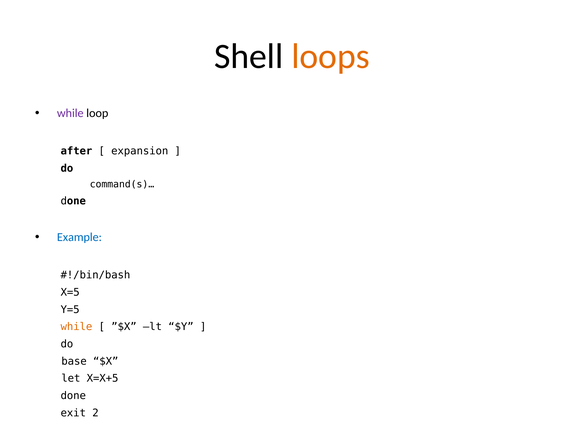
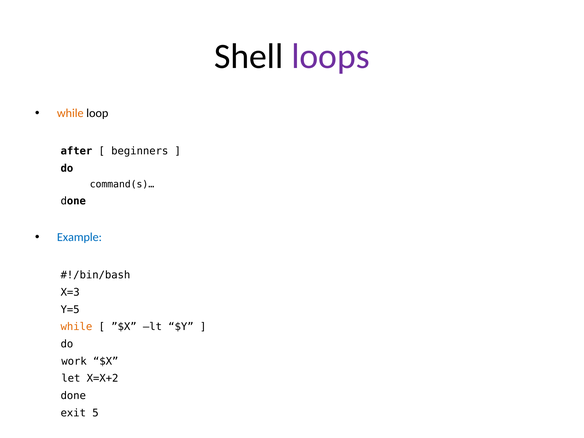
loops colour: orange -> purple
while at (70, 113) colour: purple -> orange
expansion: expansion -> beginners
X=5: X=5 -> X=3
base: base -> work
X=X+5: X=X+5 -> X=X+2
2: 2 -> 5
